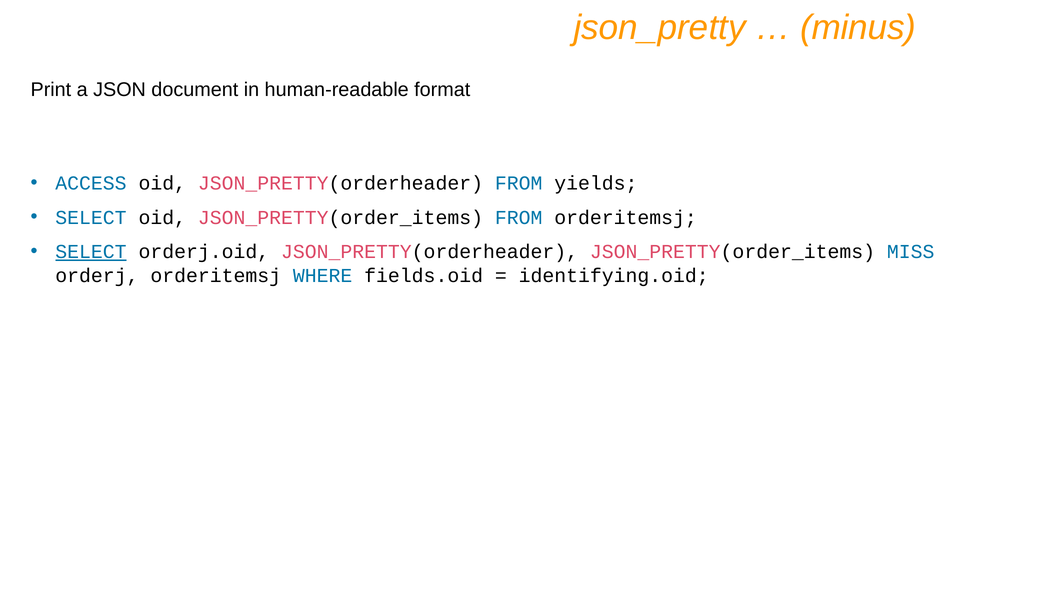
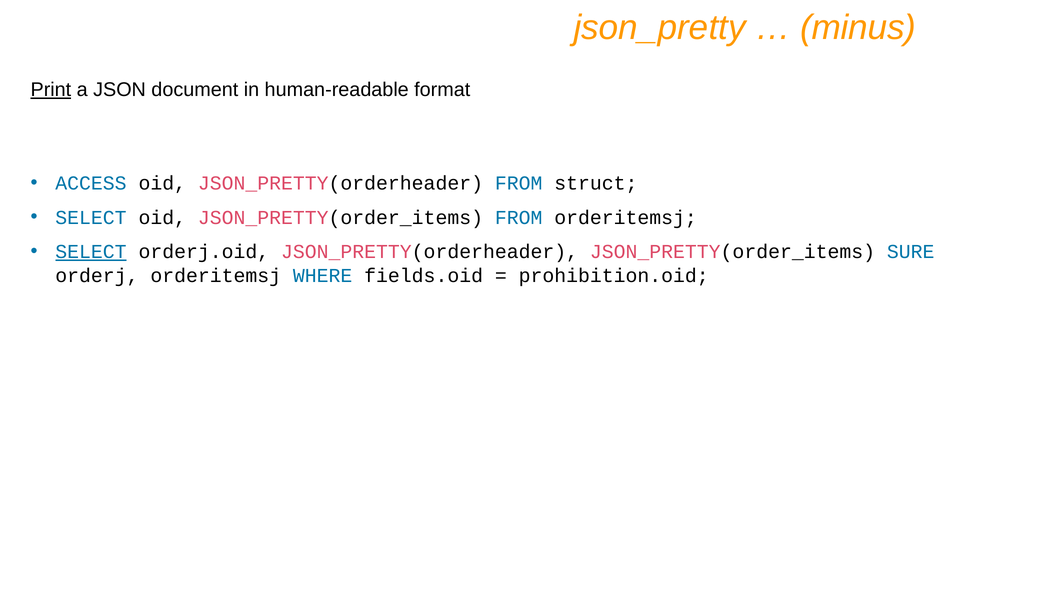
Print underline: none -> present
yields: yields -> struct
MISS: MISS -> SURE
identifying.oid: identifying.oid -> prohibition.oid
